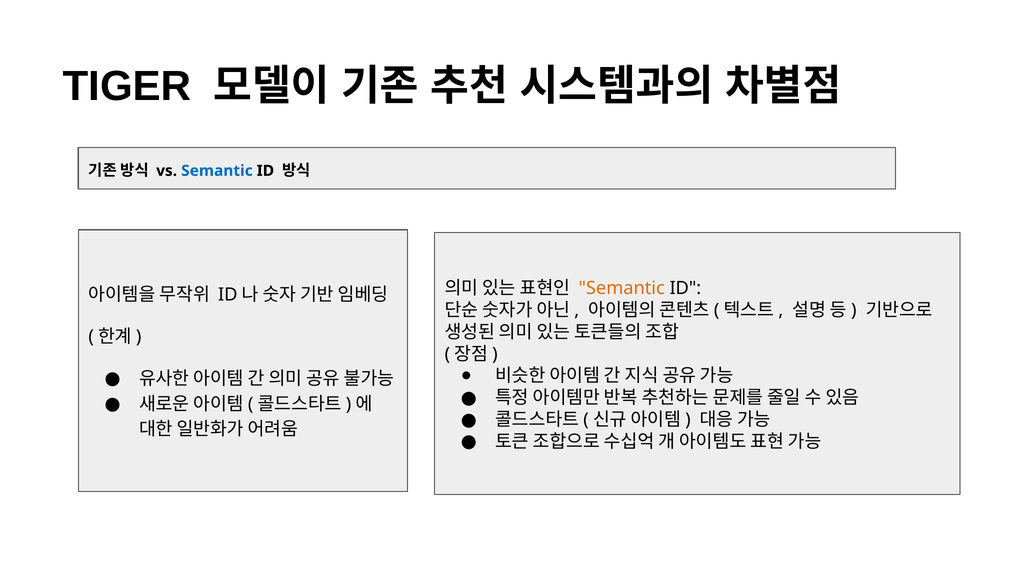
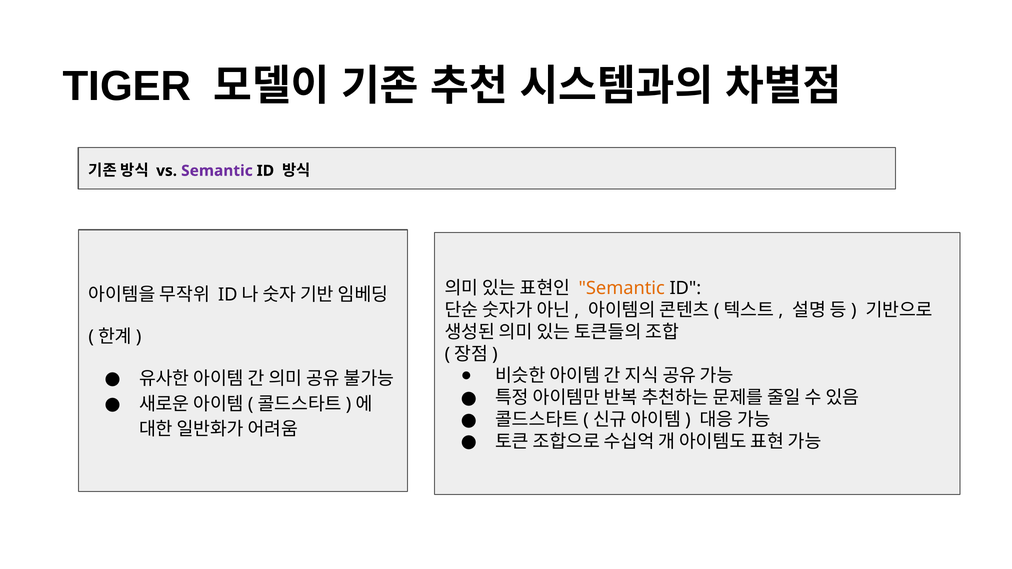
Semantic at (217, 171) colour: blue -> purple
